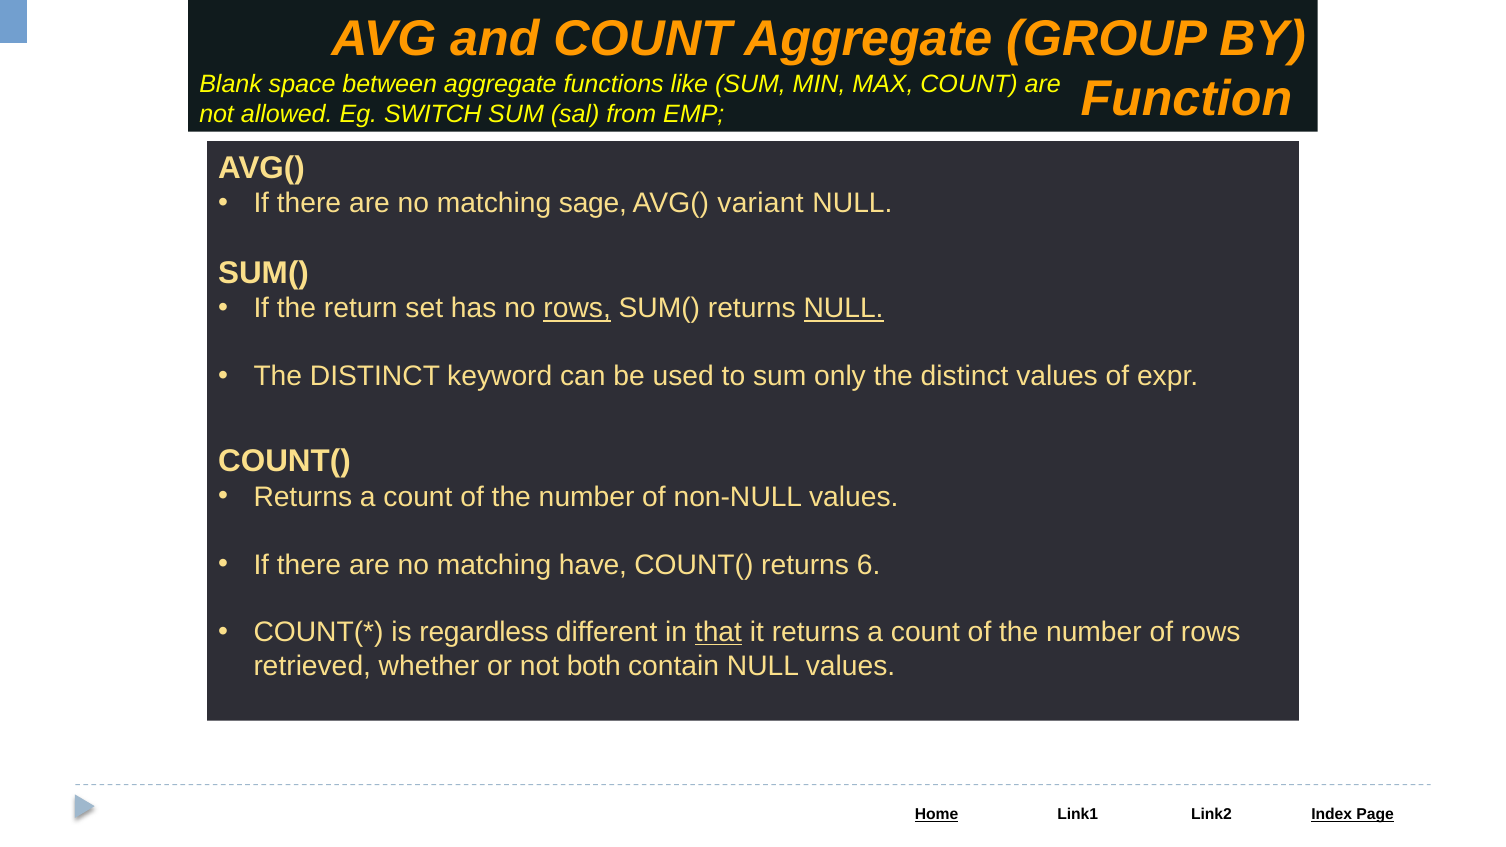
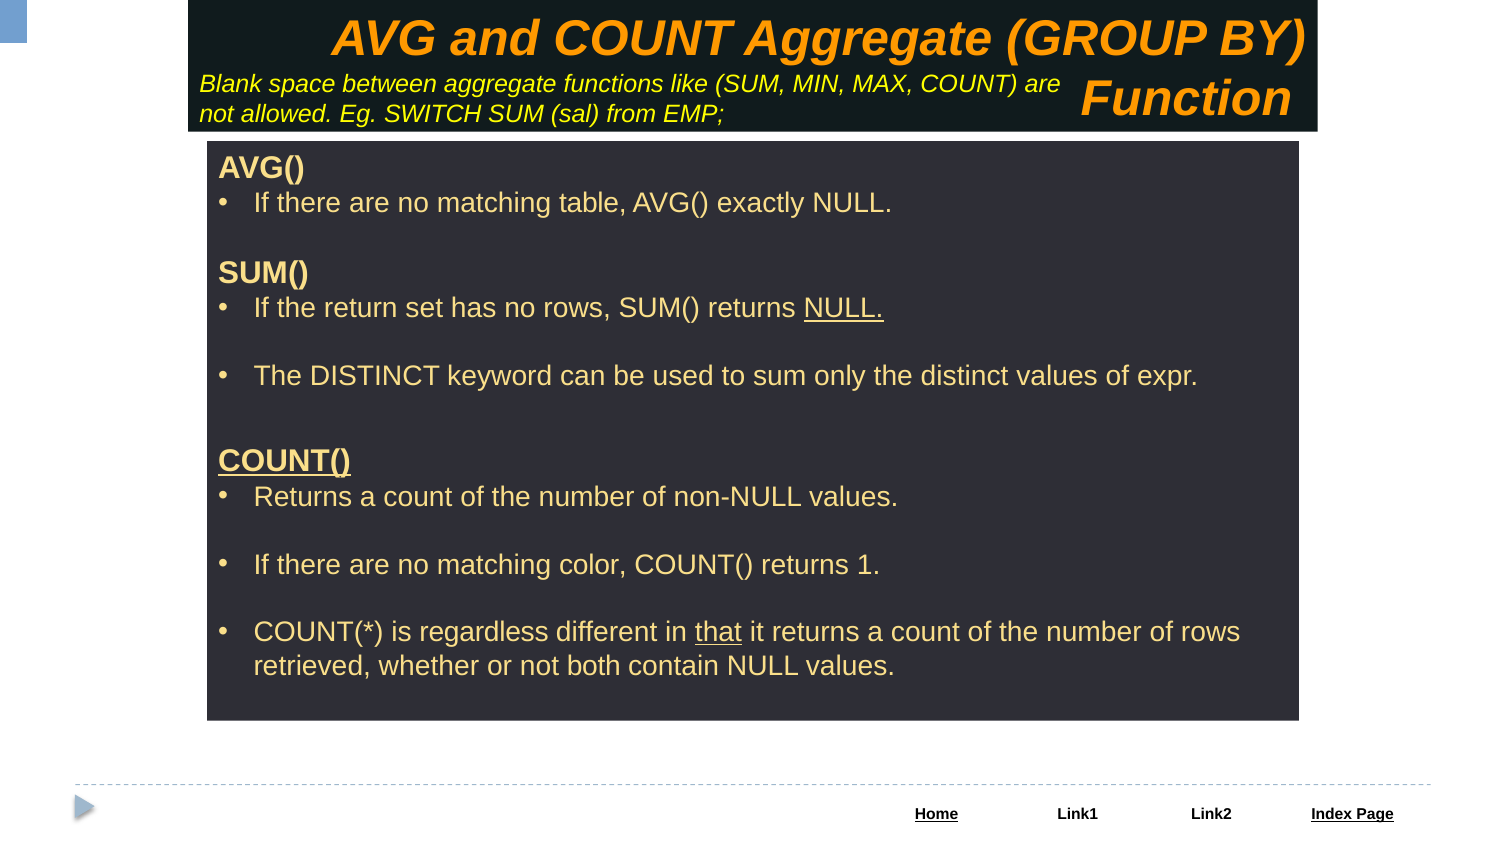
sage: sage -> table
variant: variant -> exactly
rows at (577, 309) underline: present -> none
COUNT( at (284, 461) underline: none -> present
have: have -> color
6: 6 -> 1
